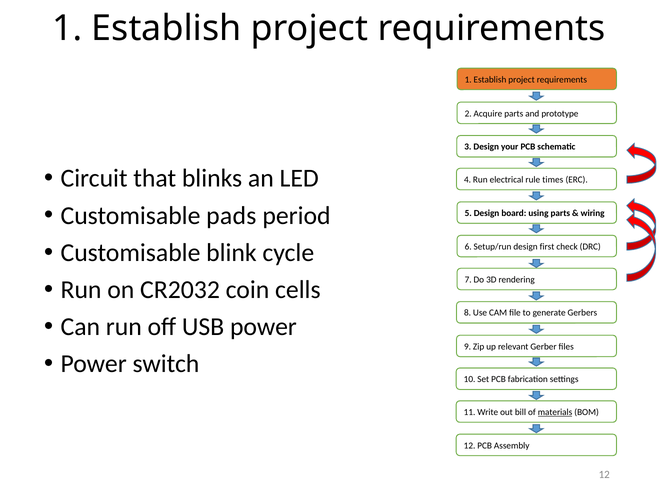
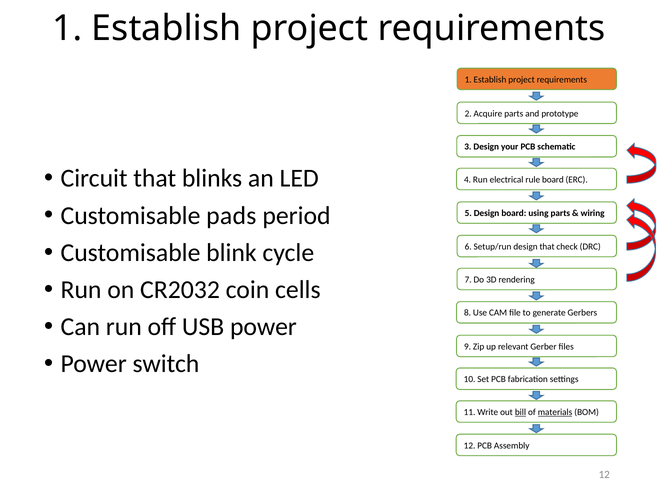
rule times: times -> board
design first: first -> that
bill underline: none -> present
